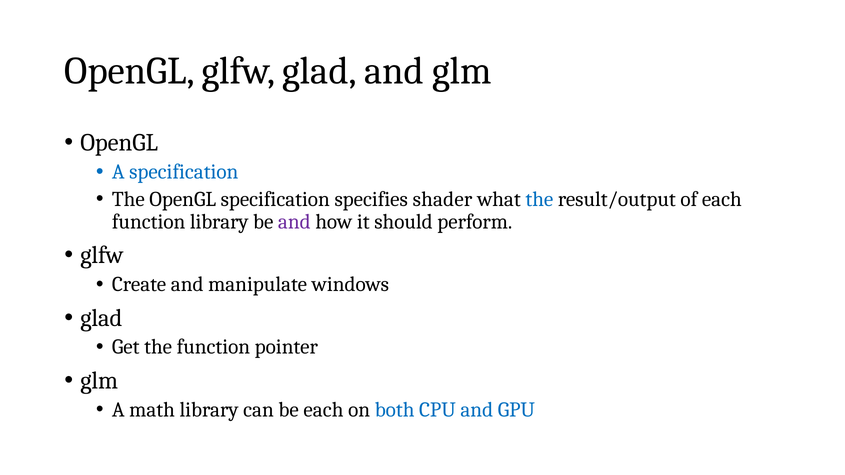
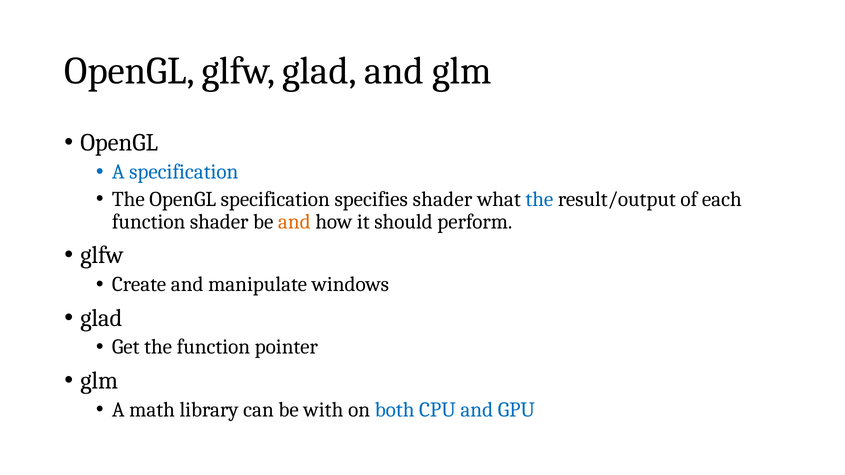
function library: library -> shader
and at (294, 222) colour: purple -> orange
be each: each -> with
